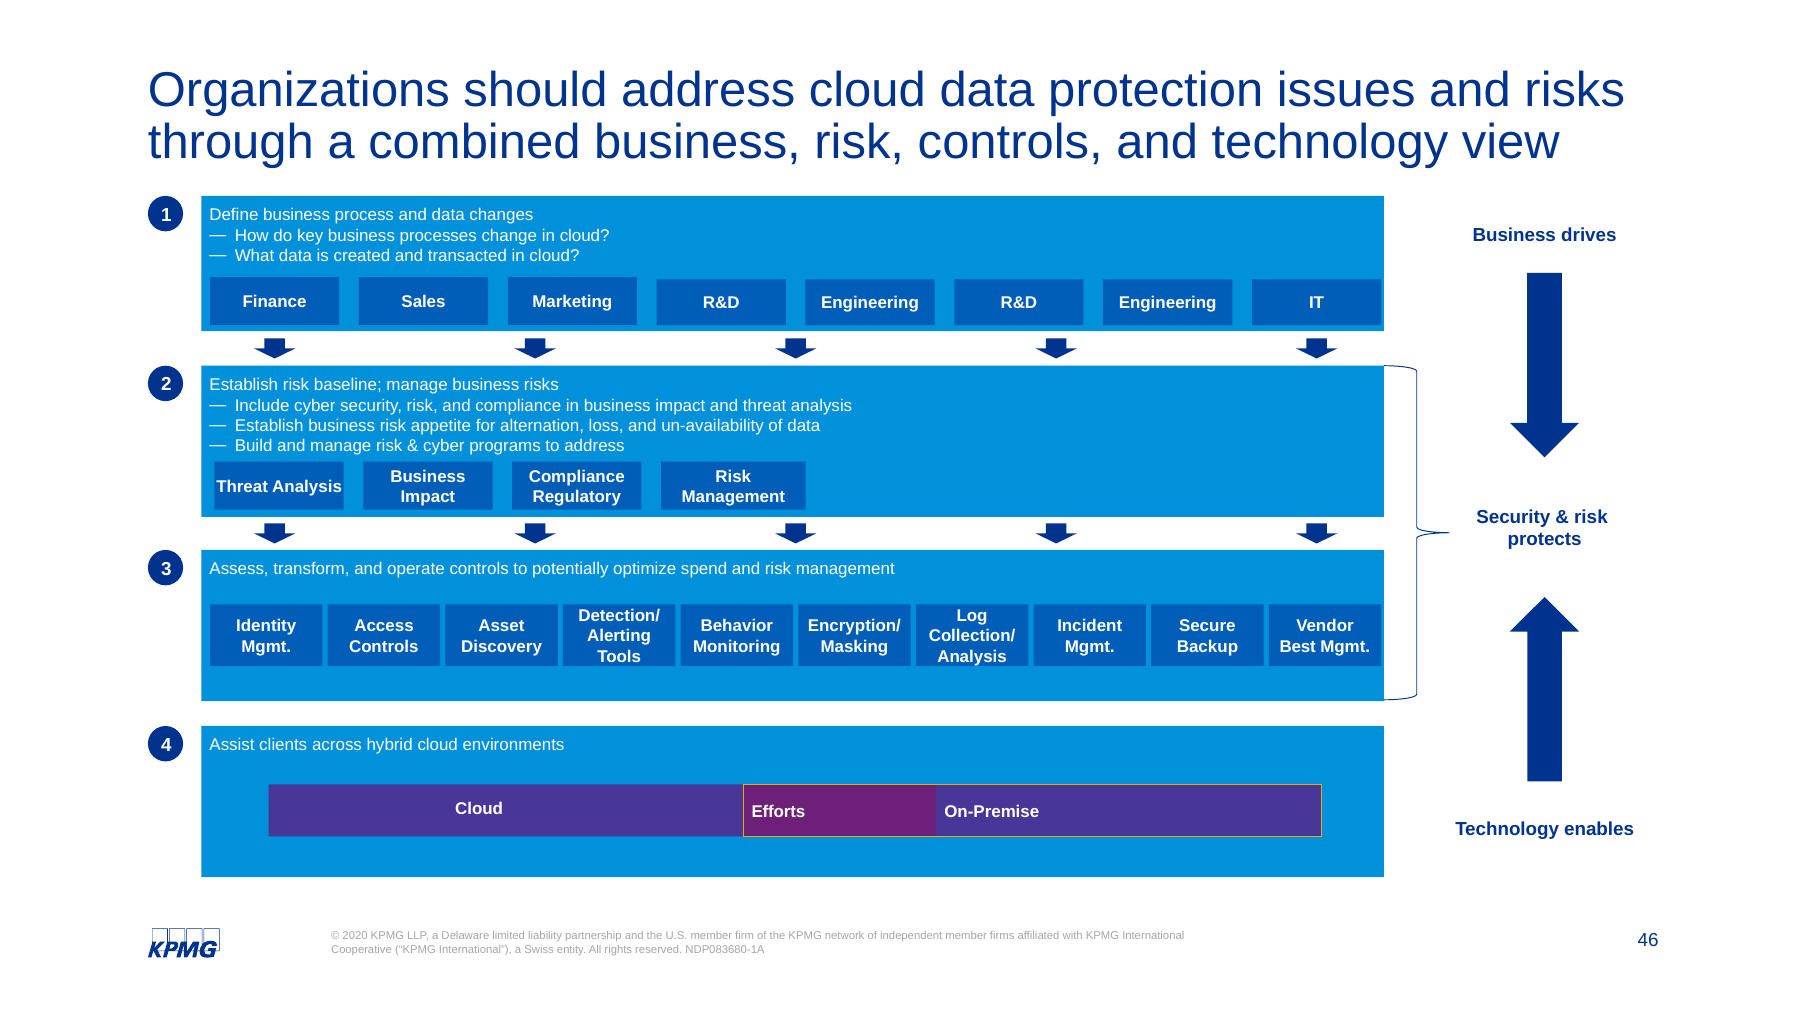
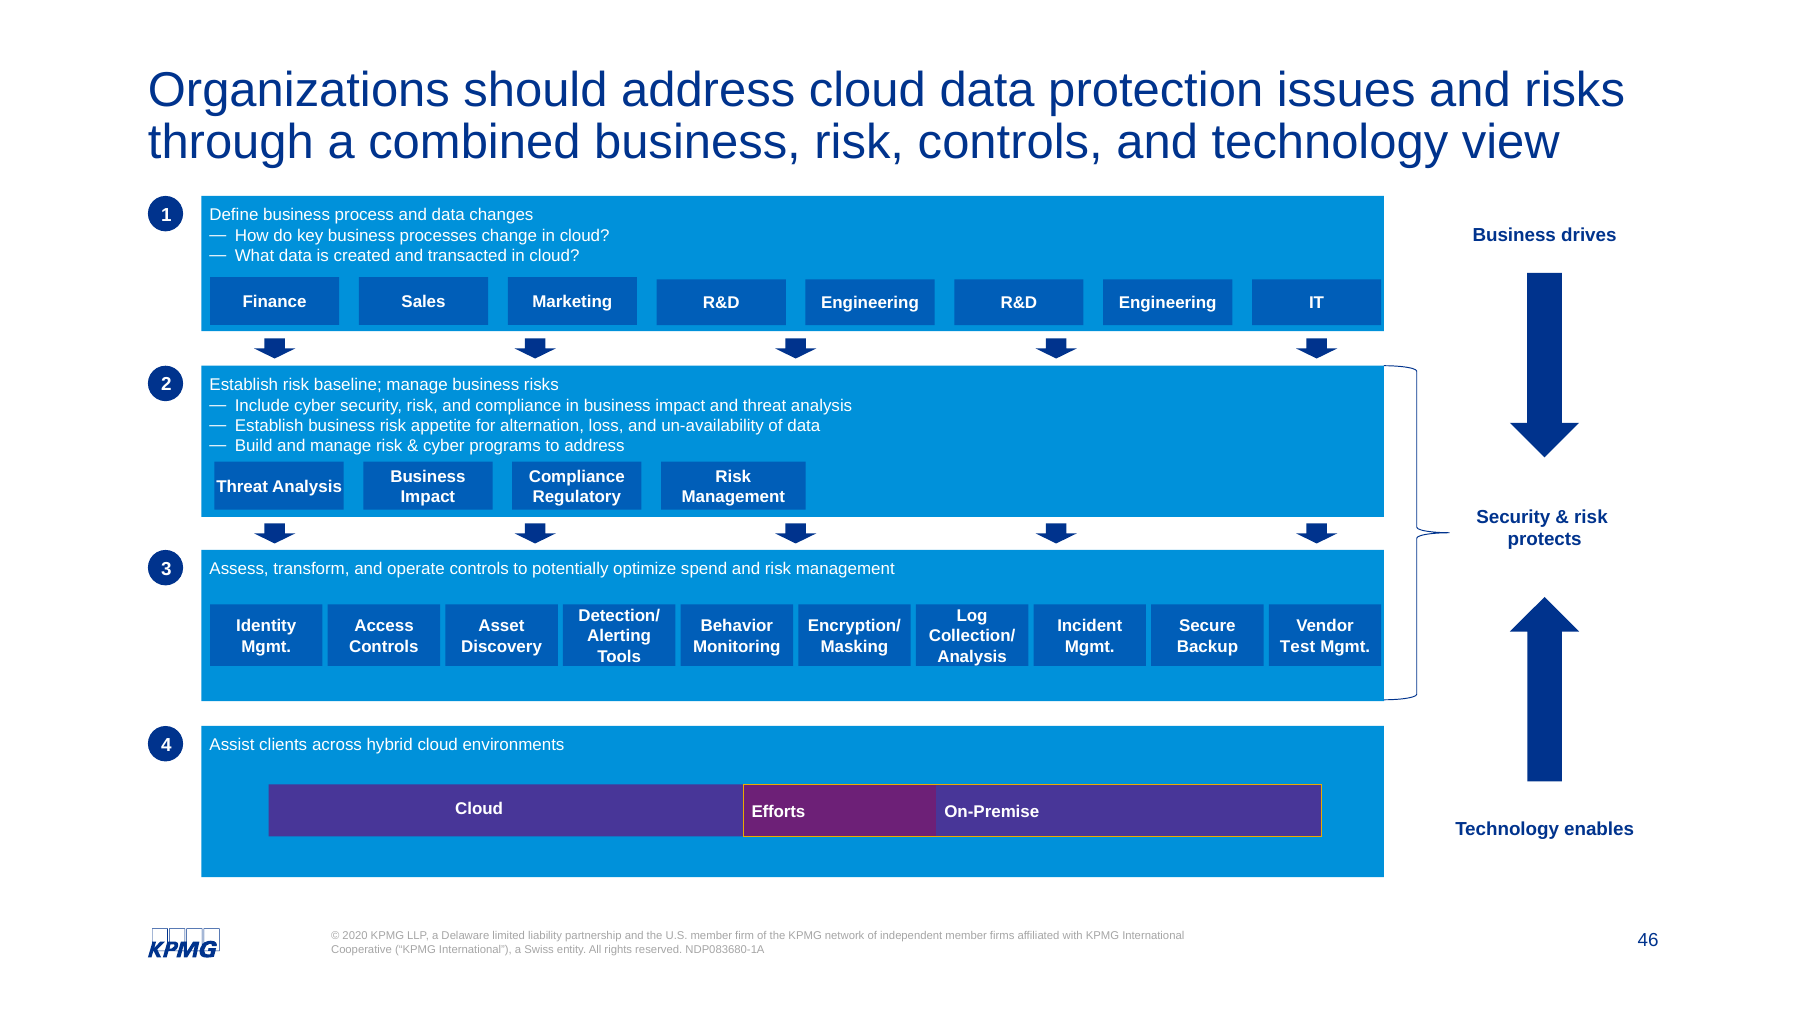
Best: Best -> Test
